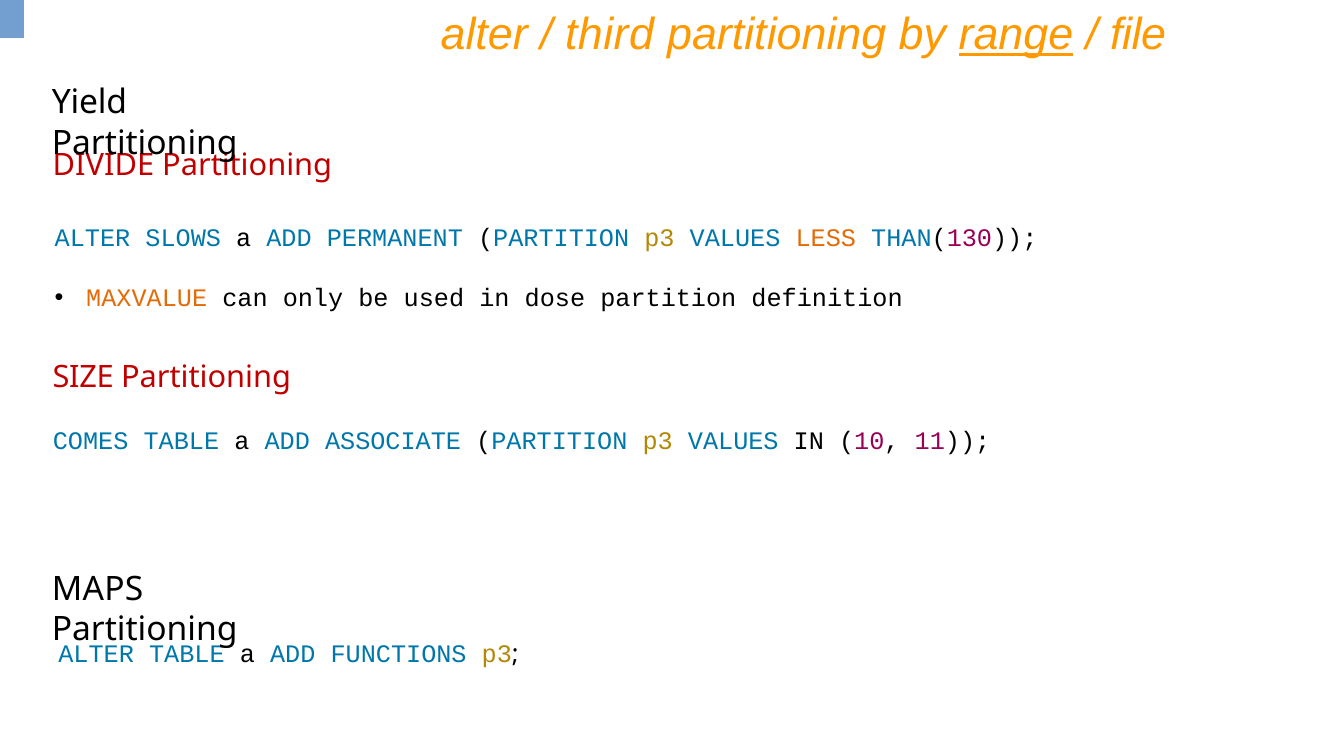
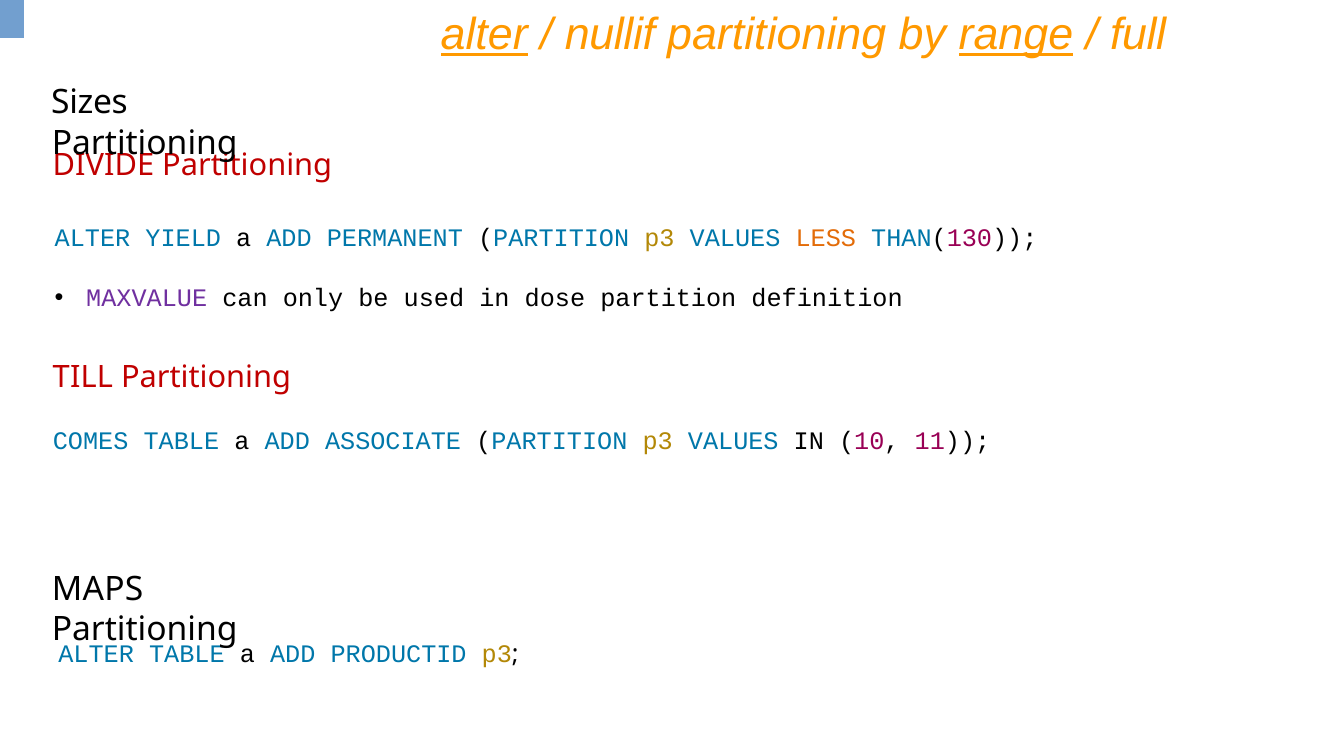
alter at (484, 35) underline: none -> present
third: third -> nullif
file: file -> full
Yield: Yield -> Sizes
SLOWS: SLOWS -> YIELD
MAXVALUE colour: orange -> purple
SIZE: SIZE -> TILL
FUNCTIONS: FUNCTIONS -> PRODUCTID
